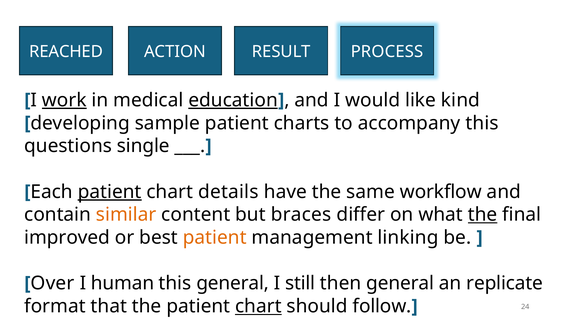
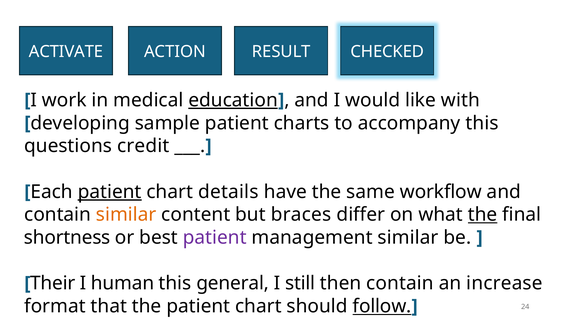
REACHED: REACHED -> ACTIVATE
PROCESS: PROCESS -> CHECKED
work underline: present -> none
kind: kind -> with
single: single -> credit
improved: improved -> shortness
patient at (215, 238) colour: orange -> purple
management linking: linking -> similar
Over: Over -> Their
then general: general -> contain
replicate: replicate -> increase
chart at (258, 307) underline: present -> none
follow underline: none -> present
